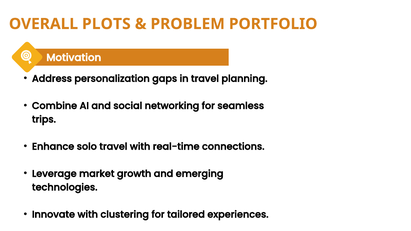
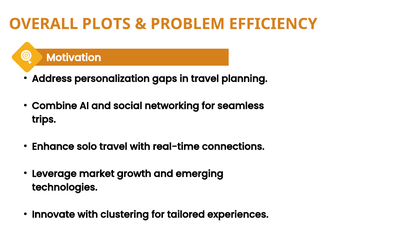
PORTFOLIO: PORTFOLIO -> EFFICIENCY
